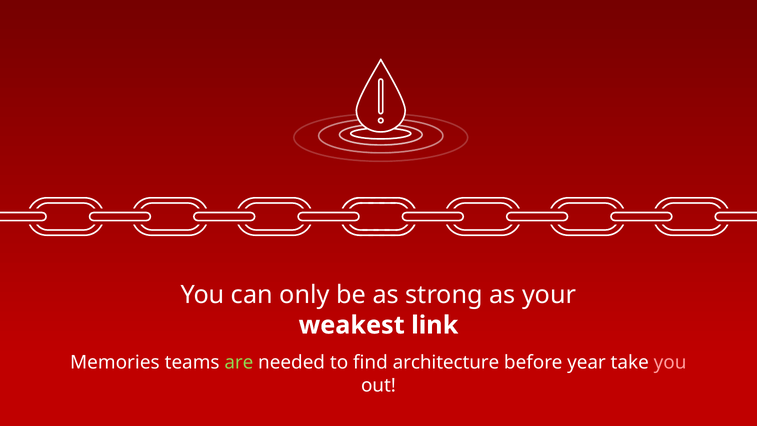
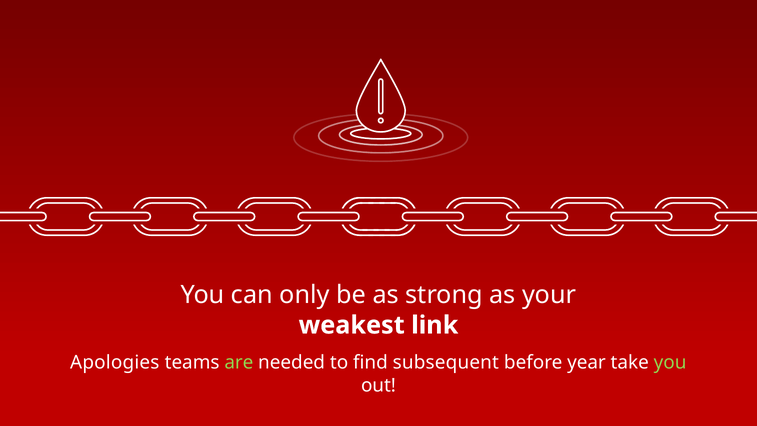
Memories: Memories -> Apologies
architecture: architecture -> subsequent
you at (670, 363) colour: pink -> light green
